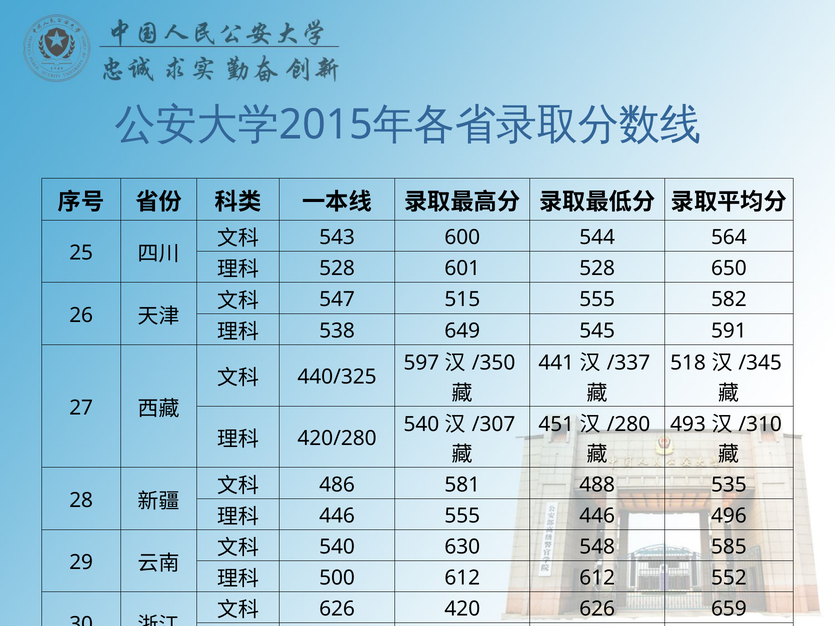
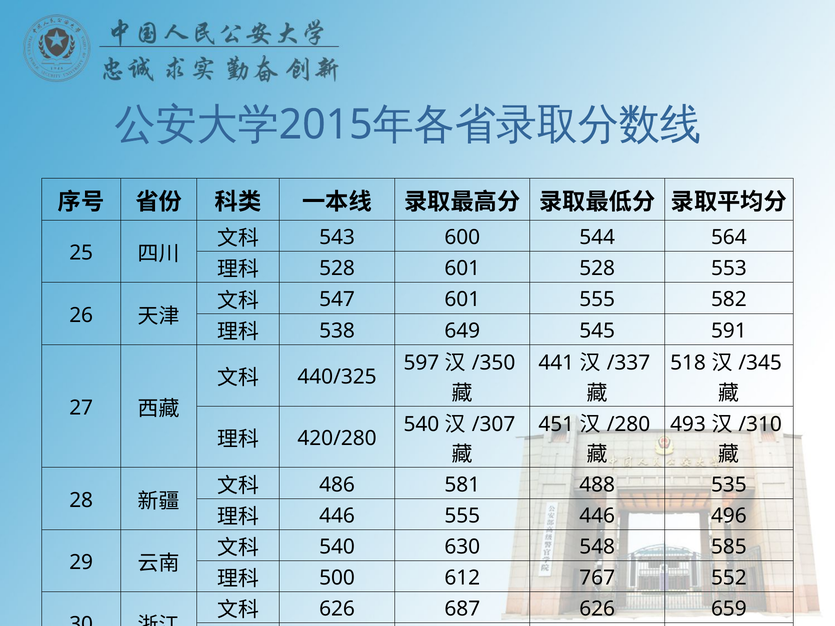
650: 650 -> 553
547 515: 515 -> 601
612 612: 612 -> 767
420: 420 -> 687
